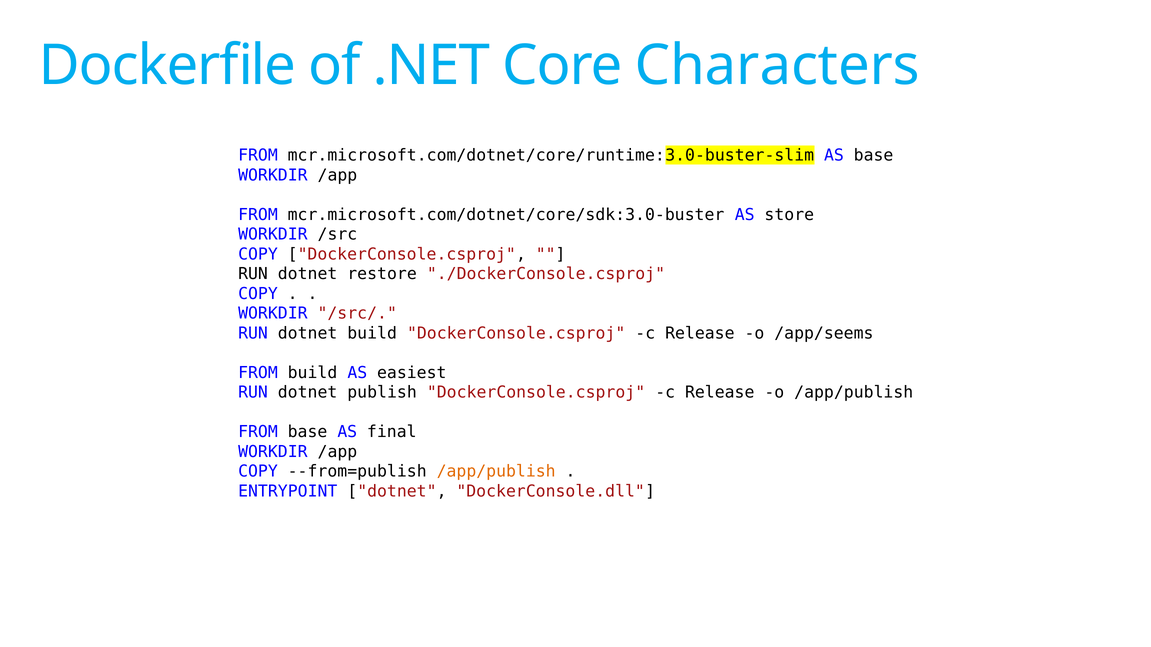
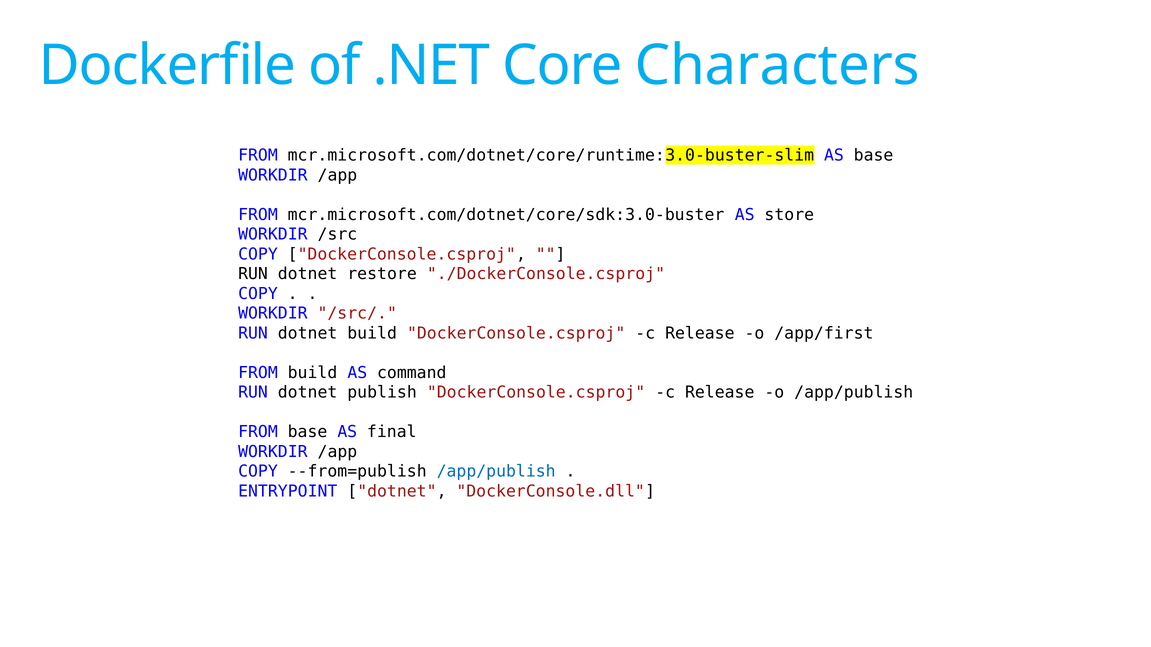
/app/seems: /app/seems -> /app/first
easiest: easiest -> command
/app/publish at (496, 472) colour: orange -> blue
